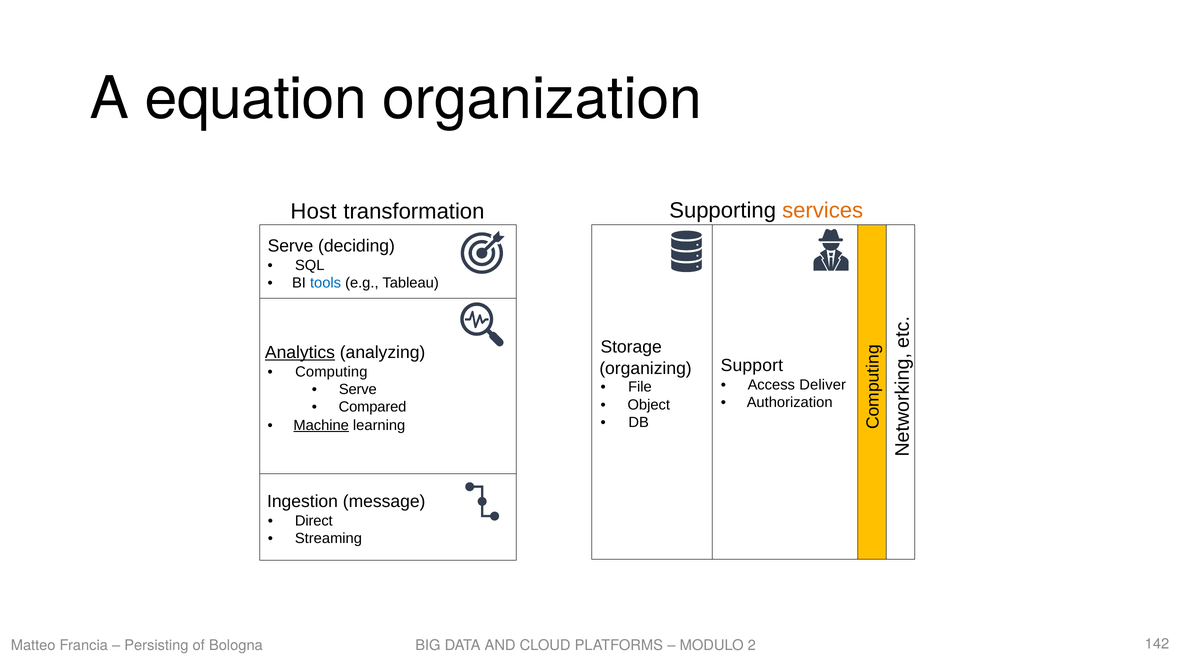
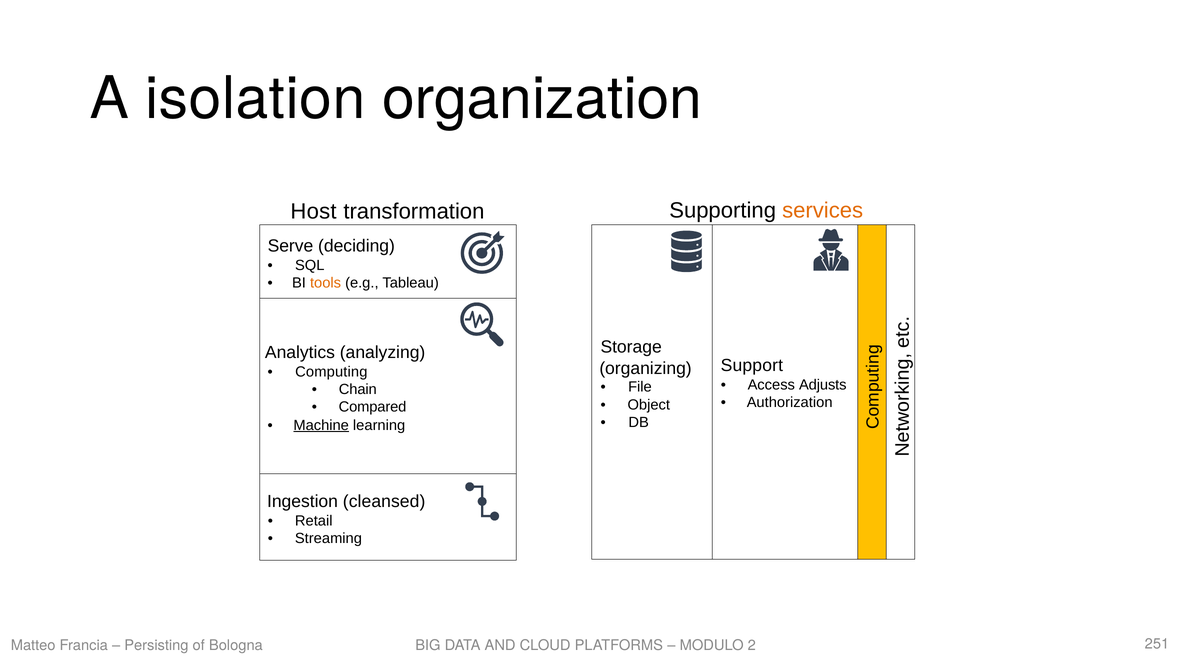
equation: equation -> isolation
tools colour: blue -> orange
Analytics underline: present -> none
Deliver: Deliver -> Adjusts
Serve at (358, 390): Serve -> Chain
message: message -> cleansed
Direct: Direct -> Retail
142: 142 -> 251
